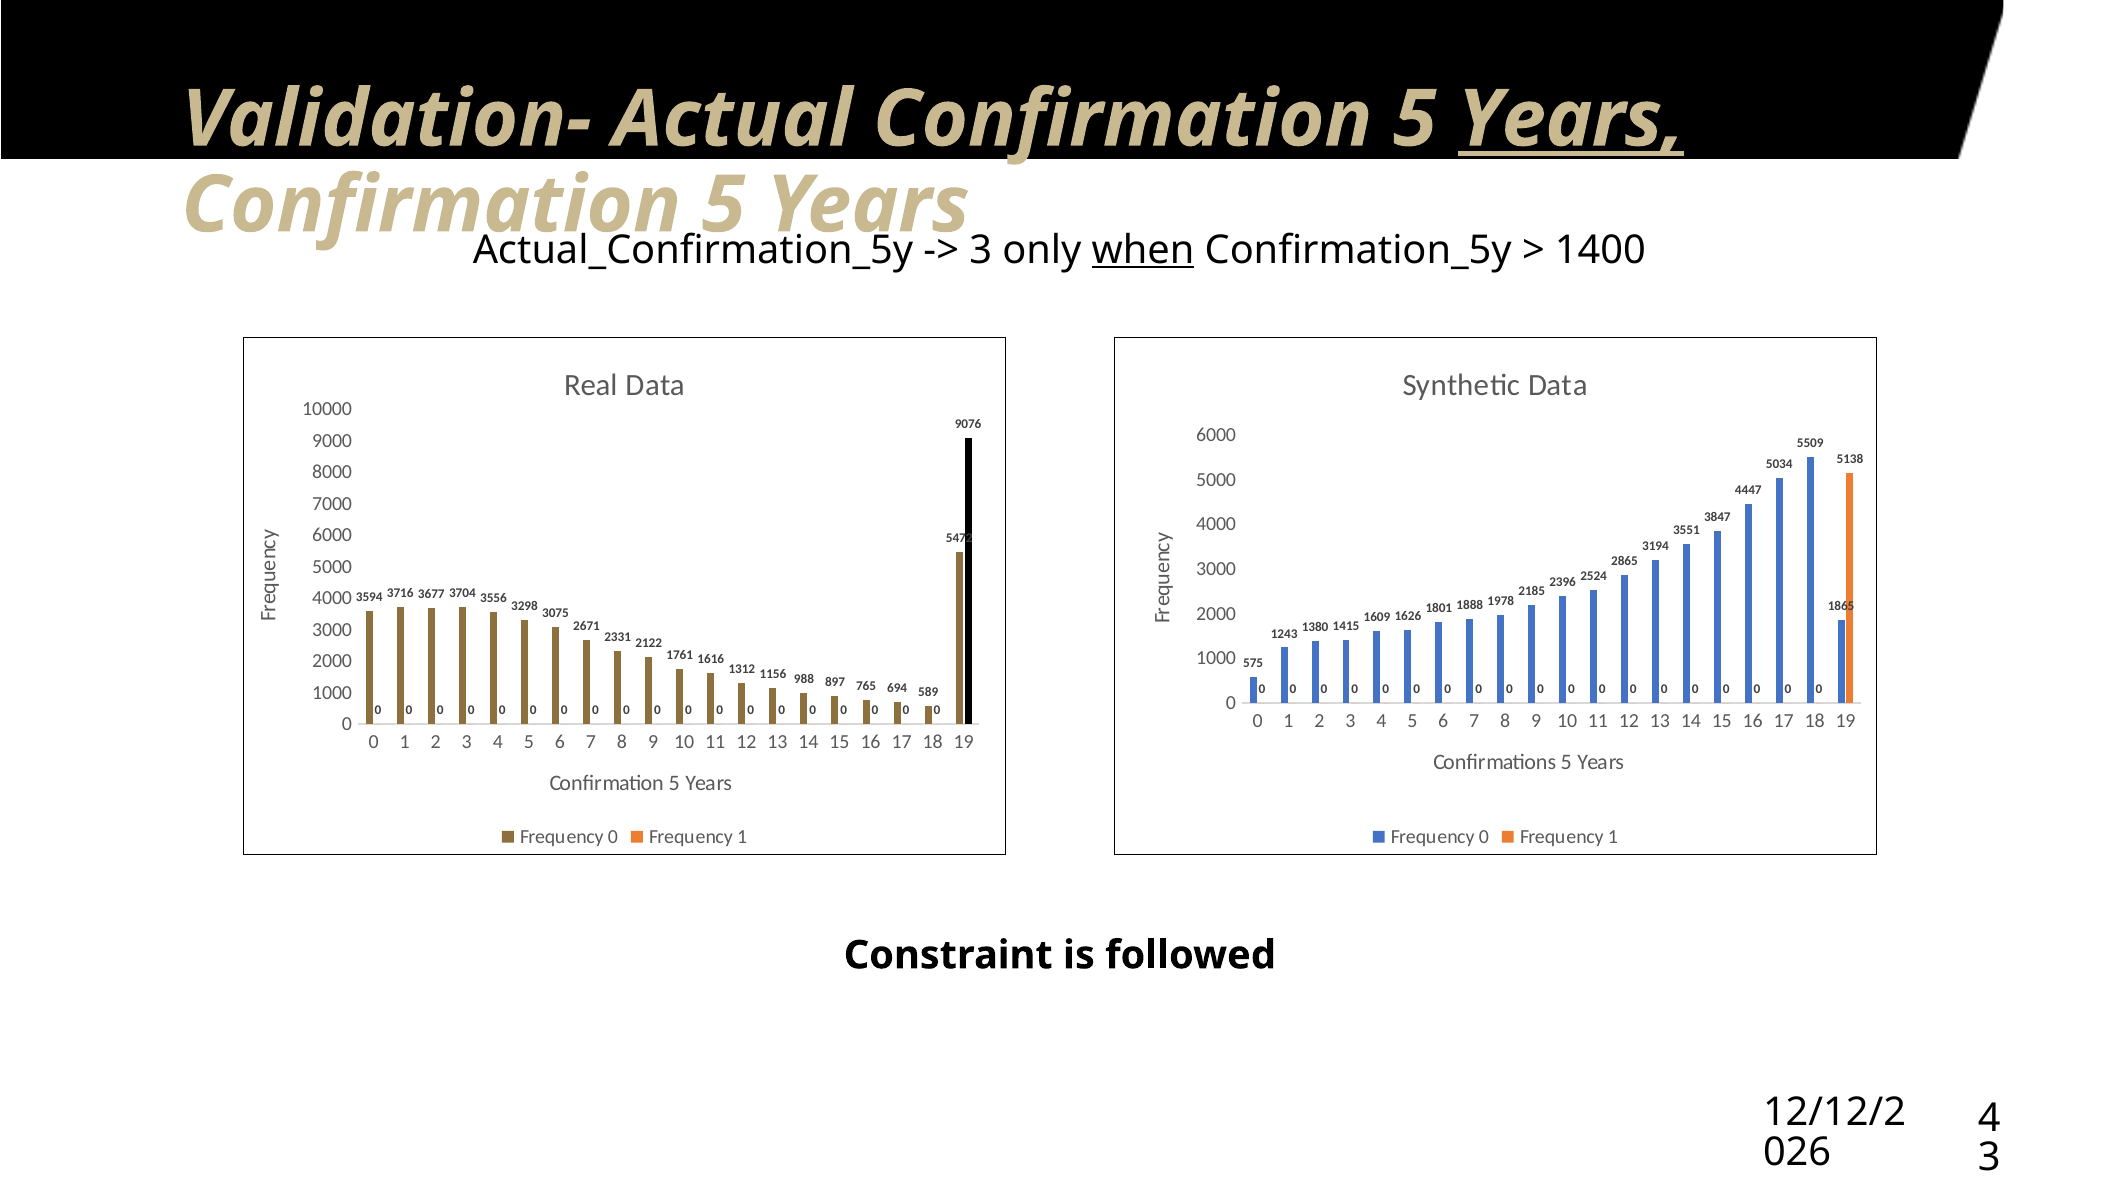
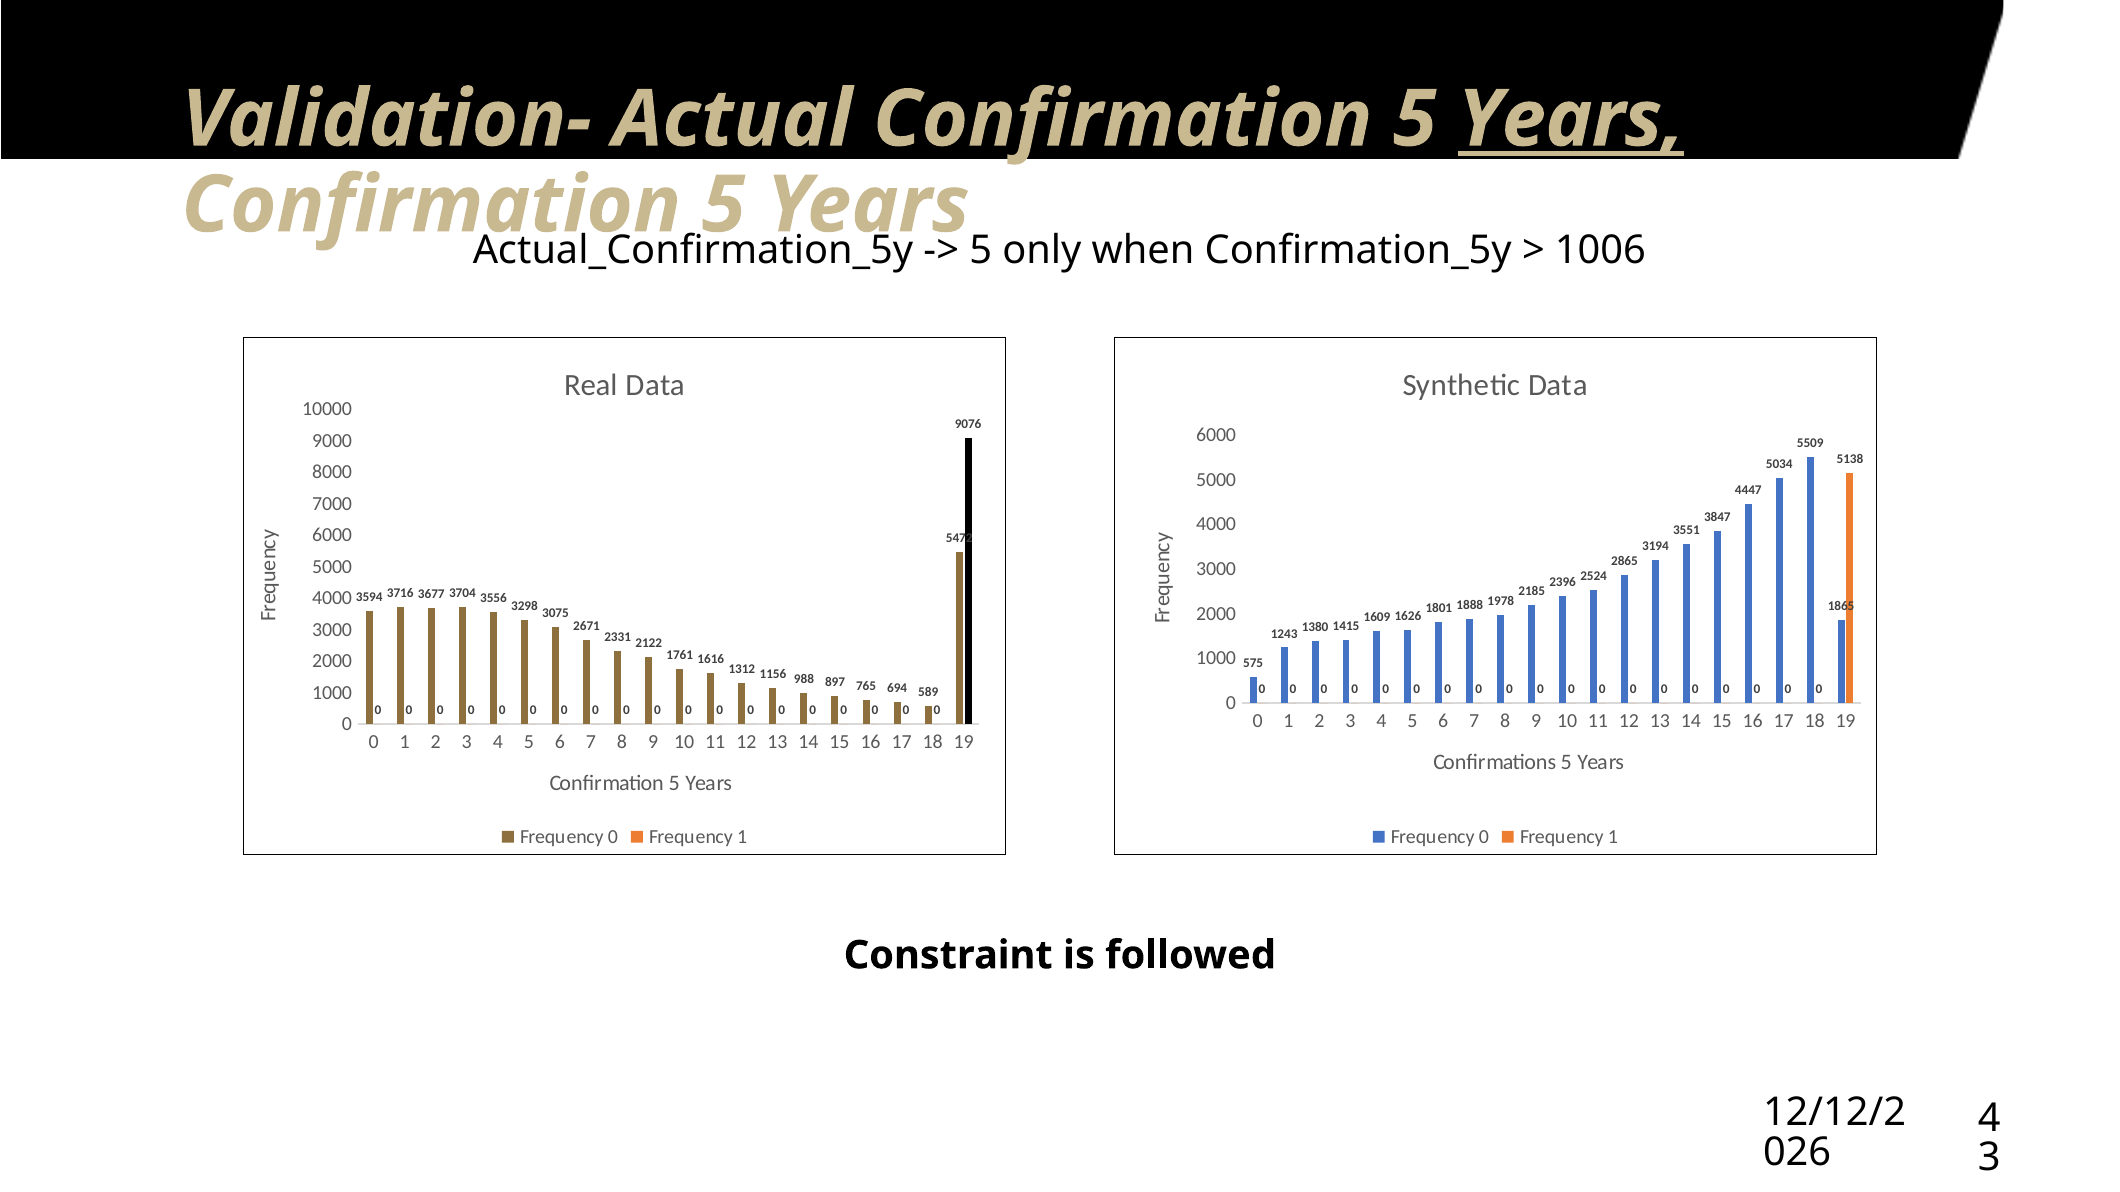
3 at (981, 250): 3 -> 5
when underline: present -> none
1400: 1400 -> 1006
